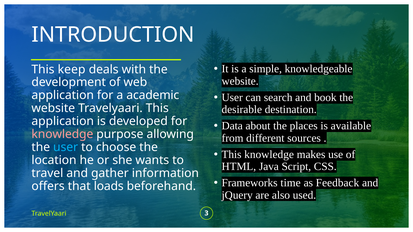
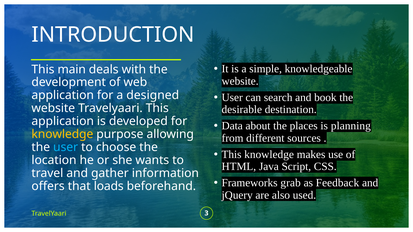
keep: keep -> main
academic: academic -> designed
available: available -> planning
knowledge at (62, 134) colour: pink -> yellow
time: time -> grab
